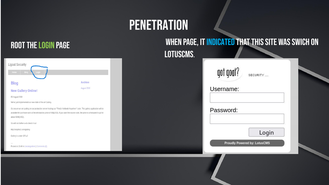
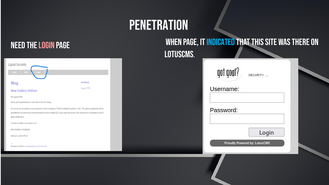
ROOT: ROOT -> NEED
LOGIN colour: light green -> pink
swich: swich -> there
